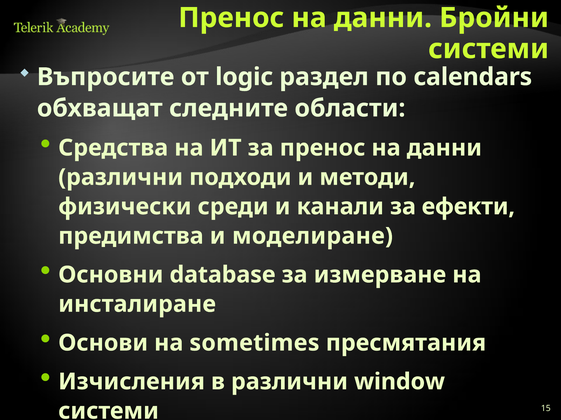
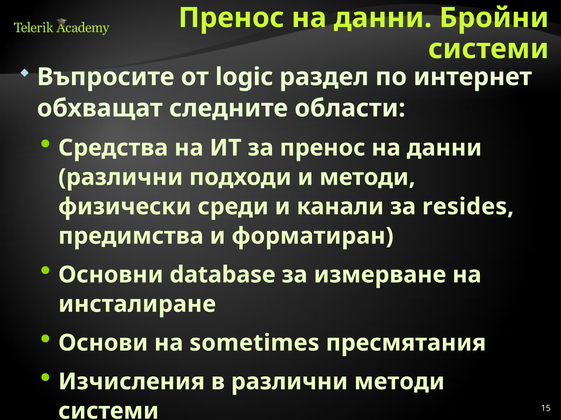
calendars: calendars -> интернет
ефекти: ефекти -> resides
моделиране: моделиране -> форматиран
различни window: window -> методи
